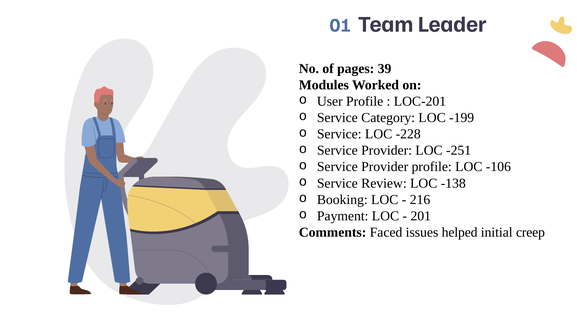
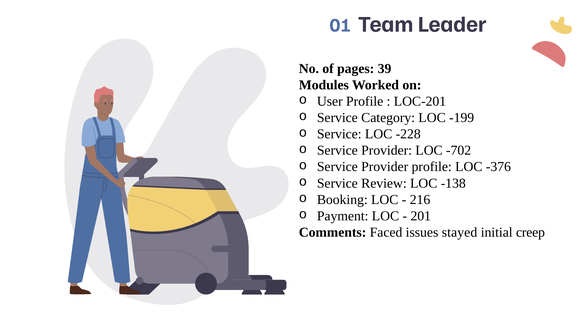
-251: -251 -> -702
-106: -106 -> -376
helped: helped -> stayed
